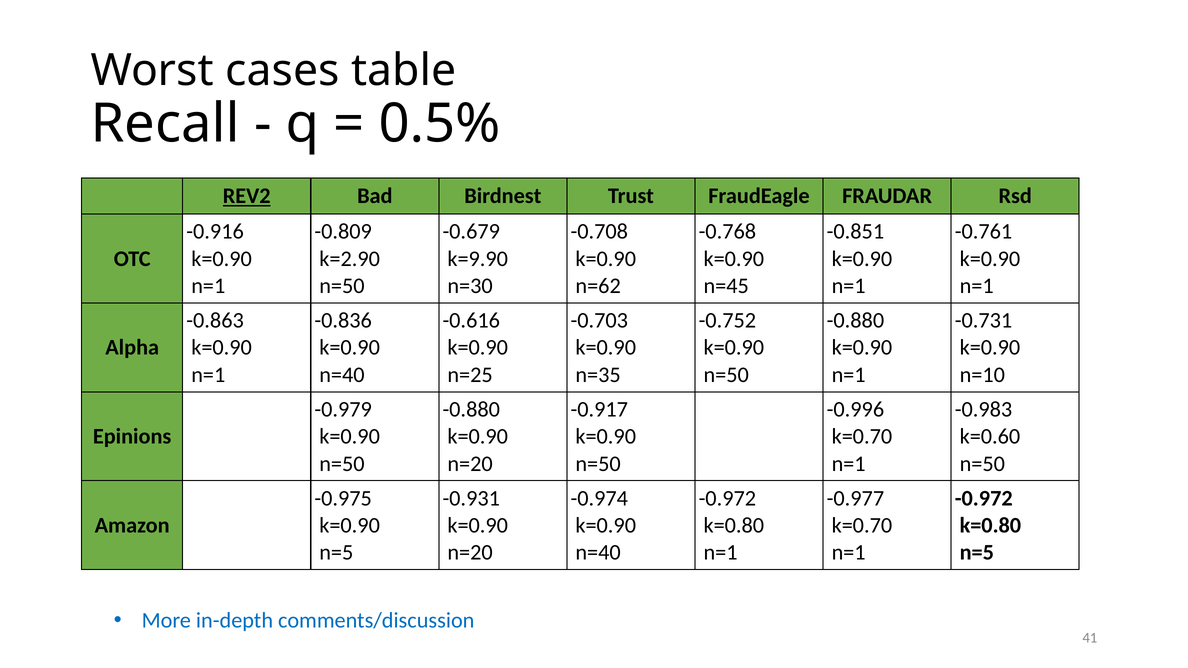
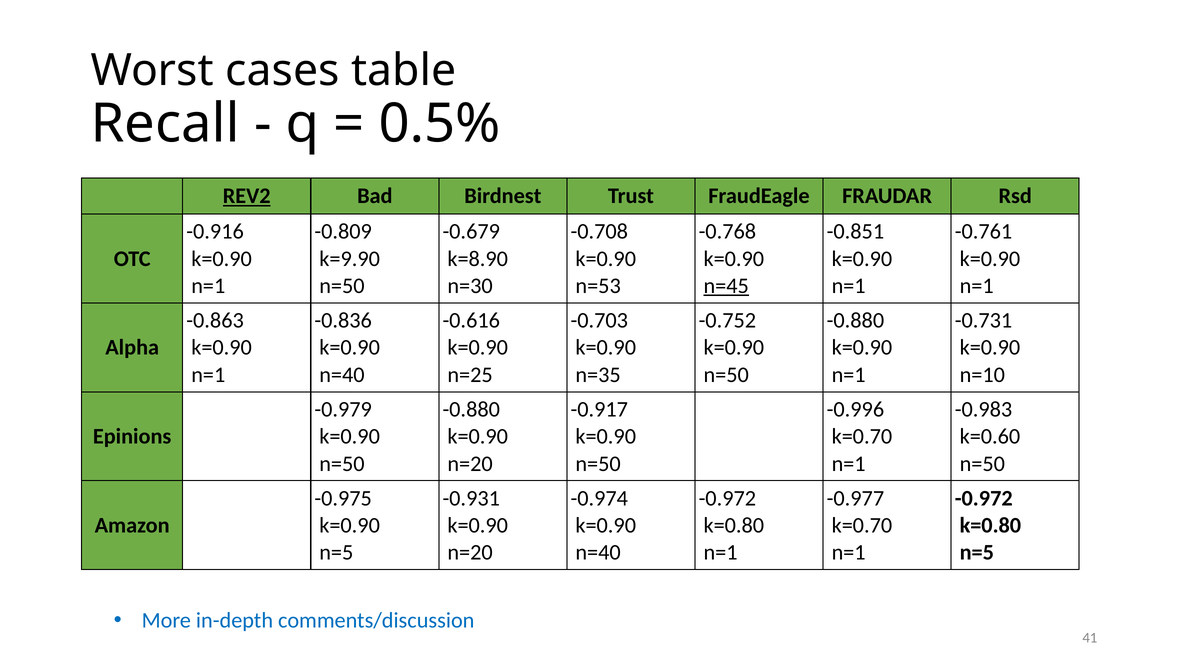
k=2.90: k=2.90 -> k=9.90
k=9.90: k=9.90 -> k=8.90
n=62: n=62 -> n=53
n=45 underline: none -> present
